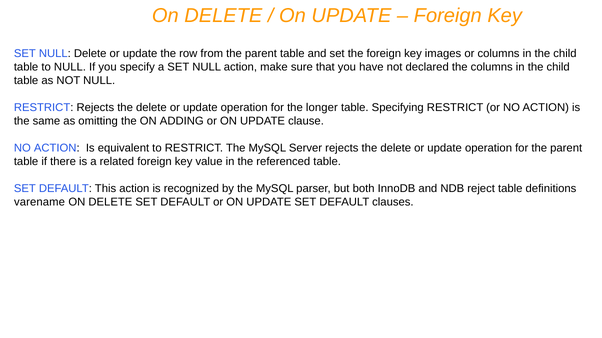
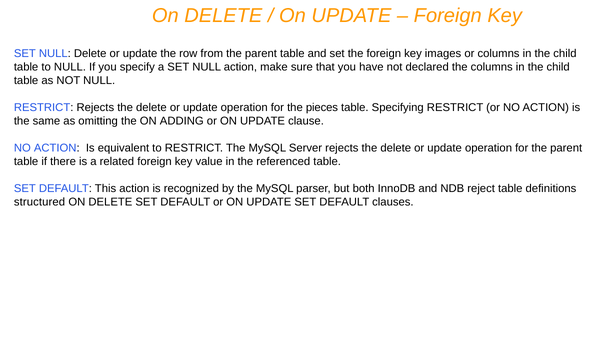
longer: longer -> pieces
varename: varename -> structured
